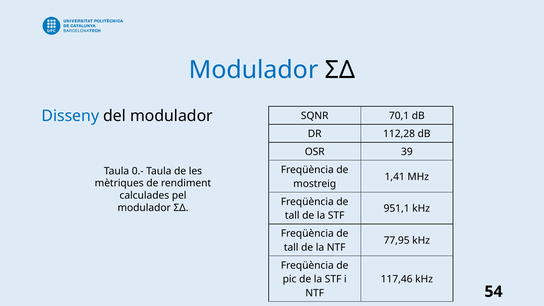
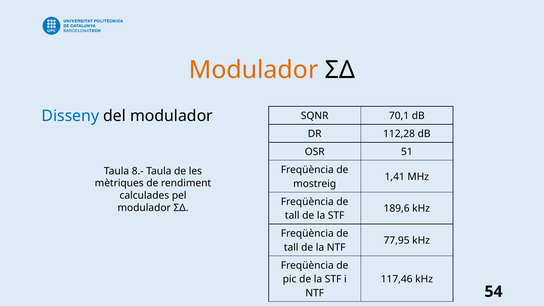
Modulador at (254, 70) colour: blue -> orange
39: 39 -> 51
0.-: 0.- -> 8.-
951,1: 951,1 -> 189,6
